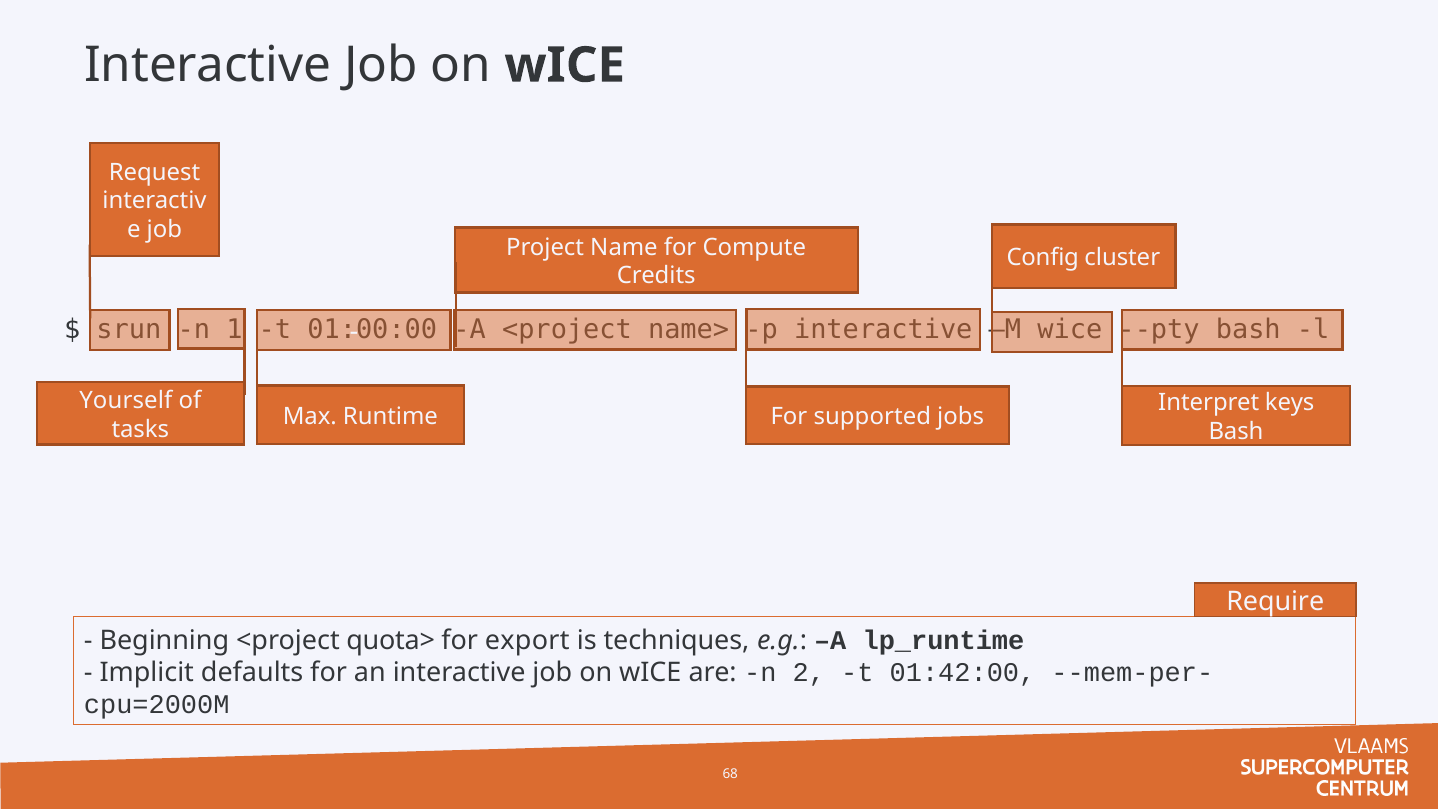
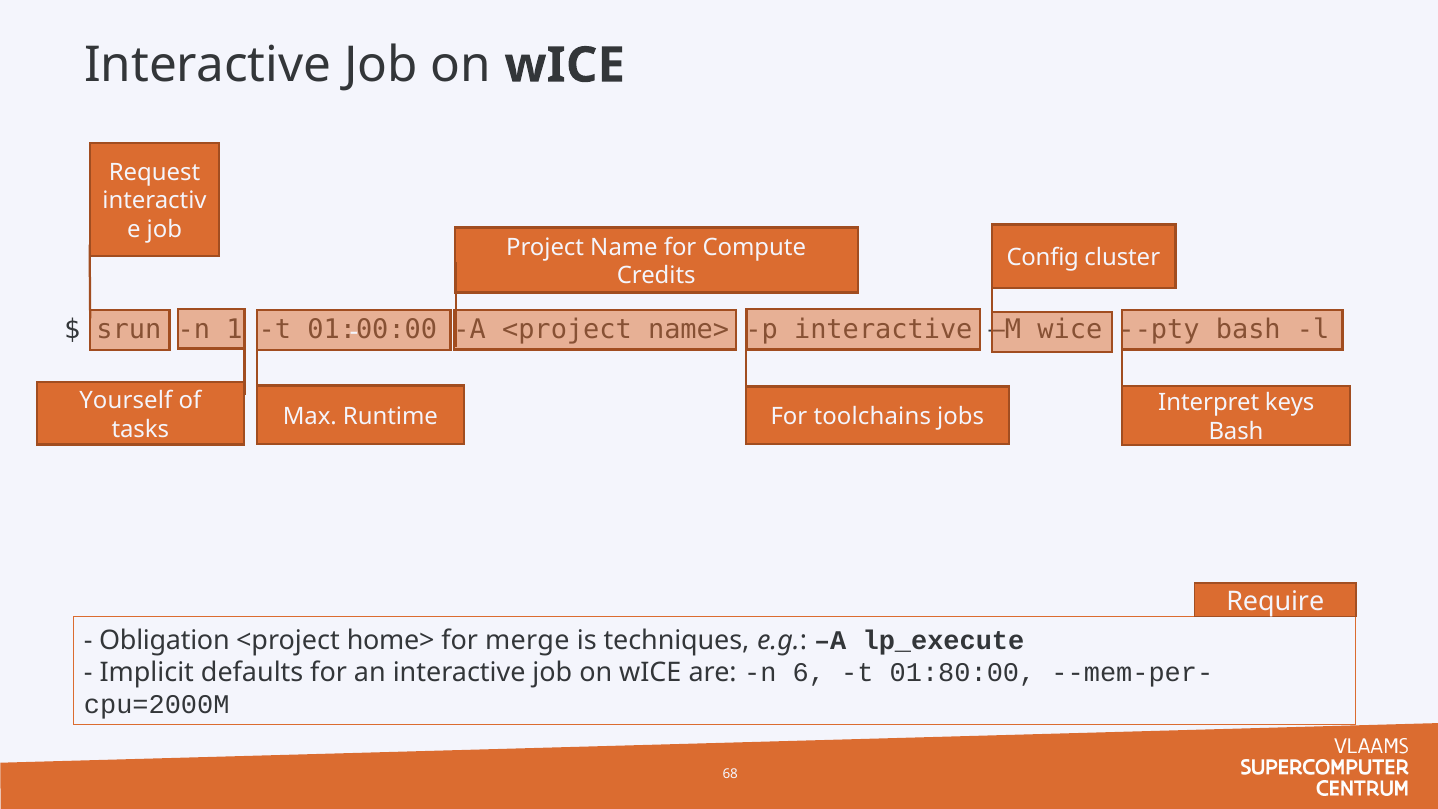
supported: supported -> toolchains
Beginning: Beginning -> Obligation
quota>: quota> -> home>
export: export -> merge
lp_runtime: lp_runtime -> lp_execute
2: 2 -> 6
01:42:00: 01:42:00 -> 01:80:00
